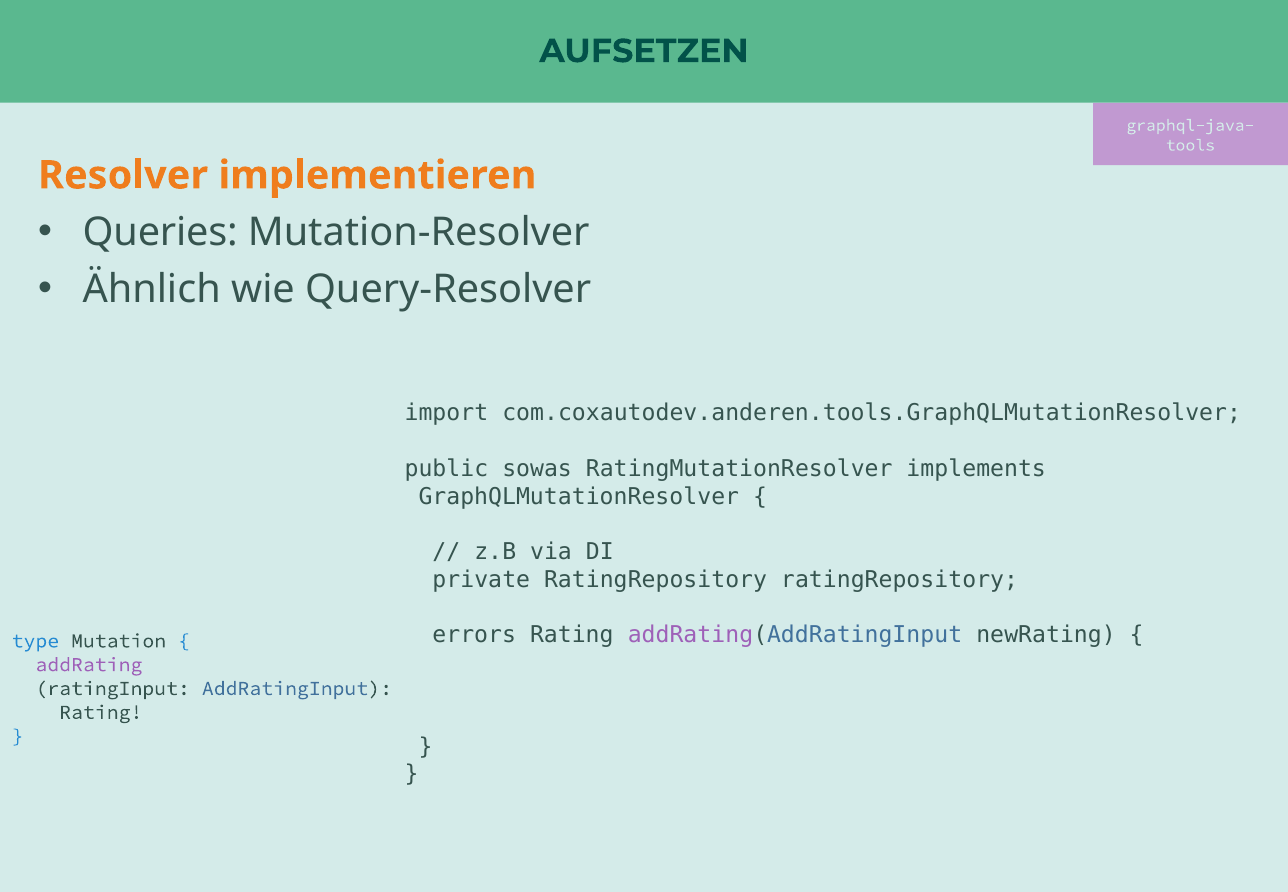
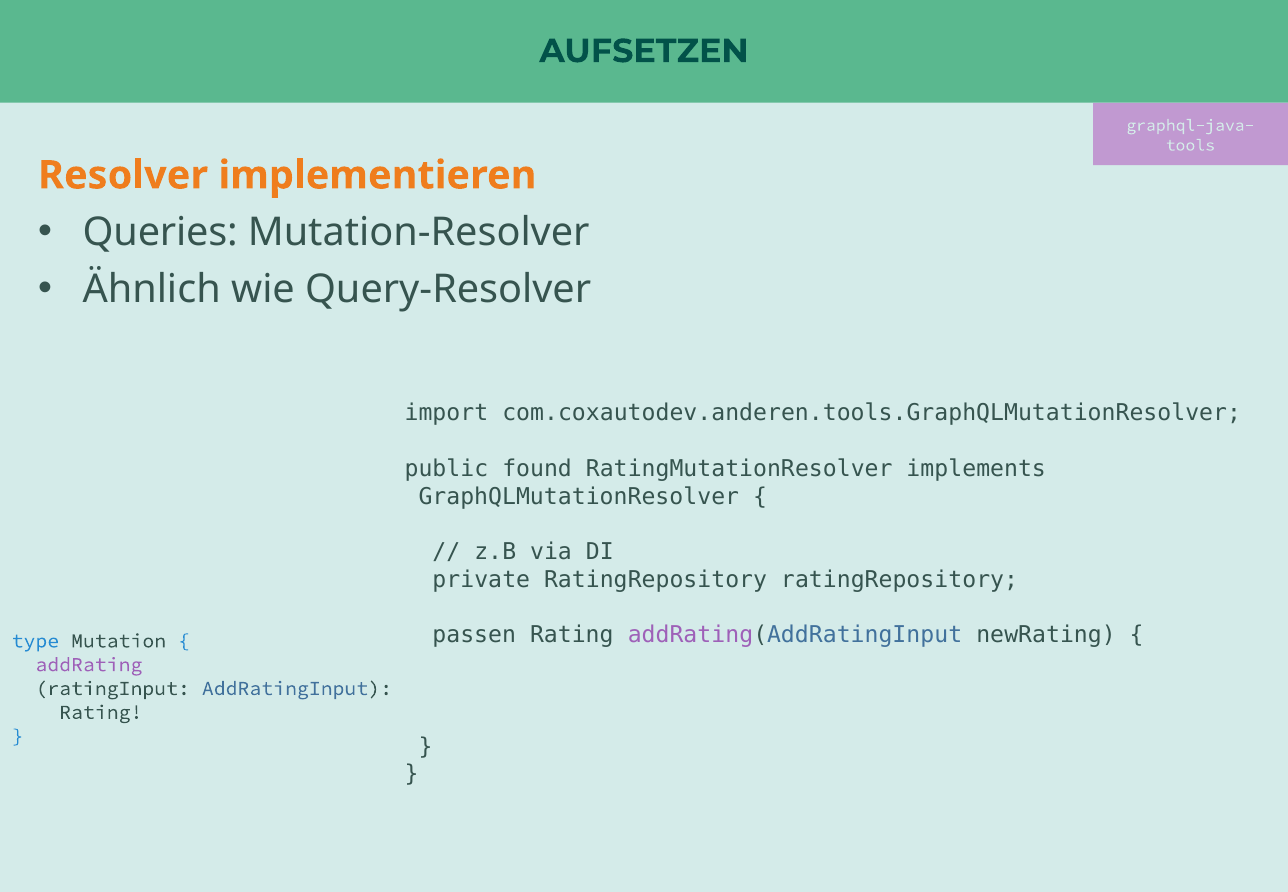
sowas: sowas -> found
errors: errors -> passen
